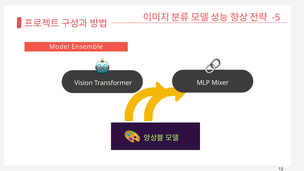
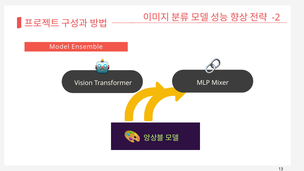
-5: -5 -> -2
